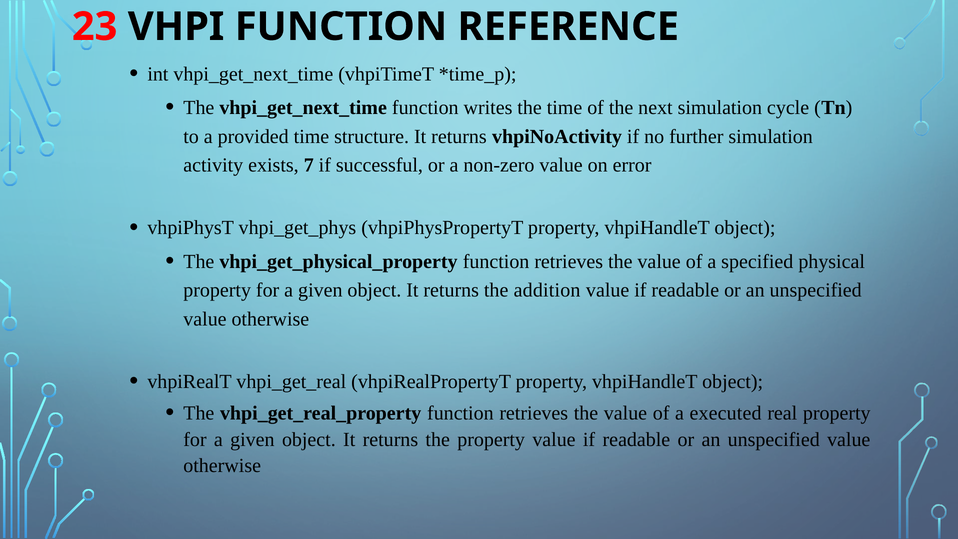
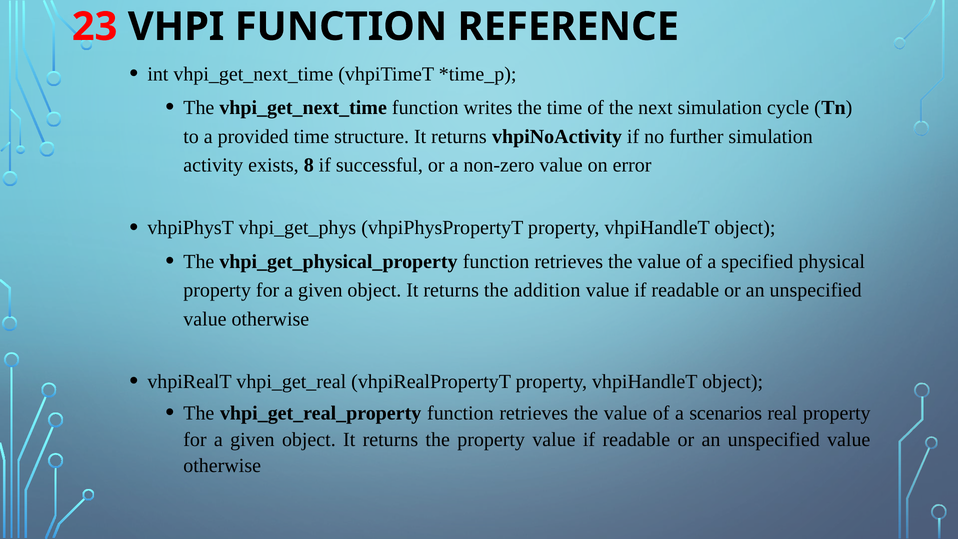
7: 7 -> 8
executed: executed -> scenarios
